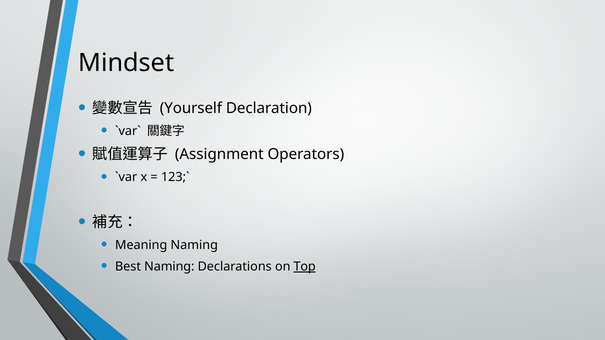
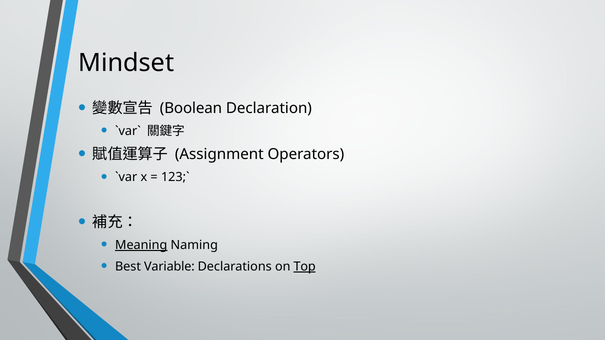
Yourself: Yourself -> Boolean
Meaning underline: none -> present
Best Naming: Naming -> Variable
